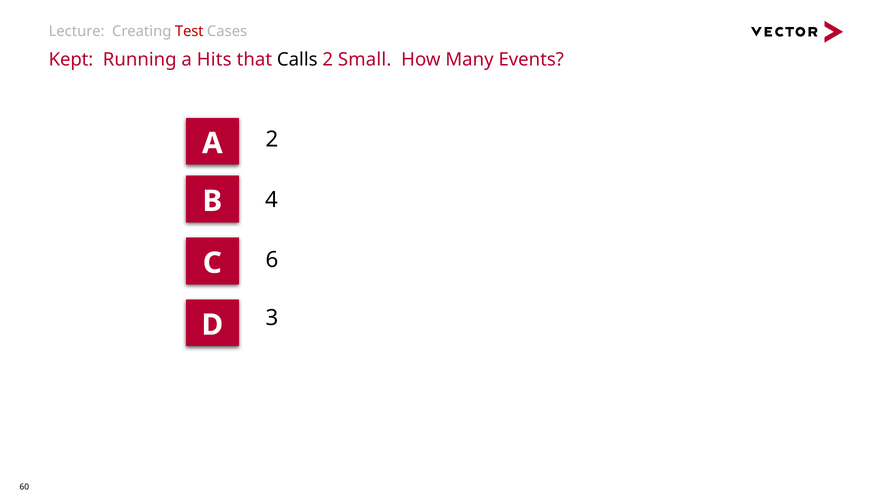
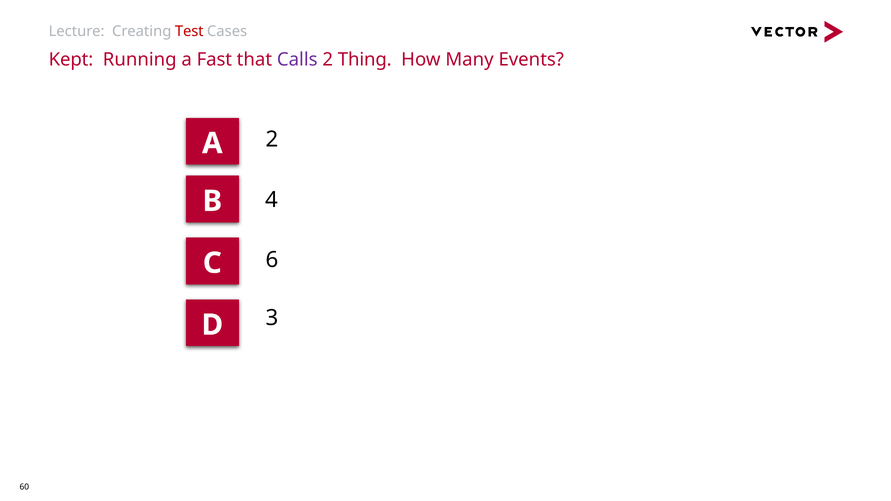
Hits: Hits -> Fast
Calls colour: black -> purple
Small: Small -> Thing
